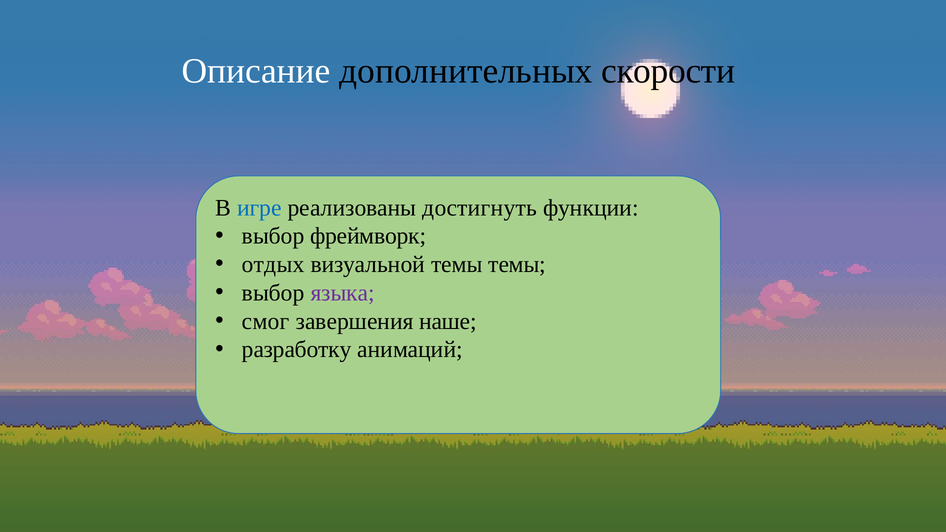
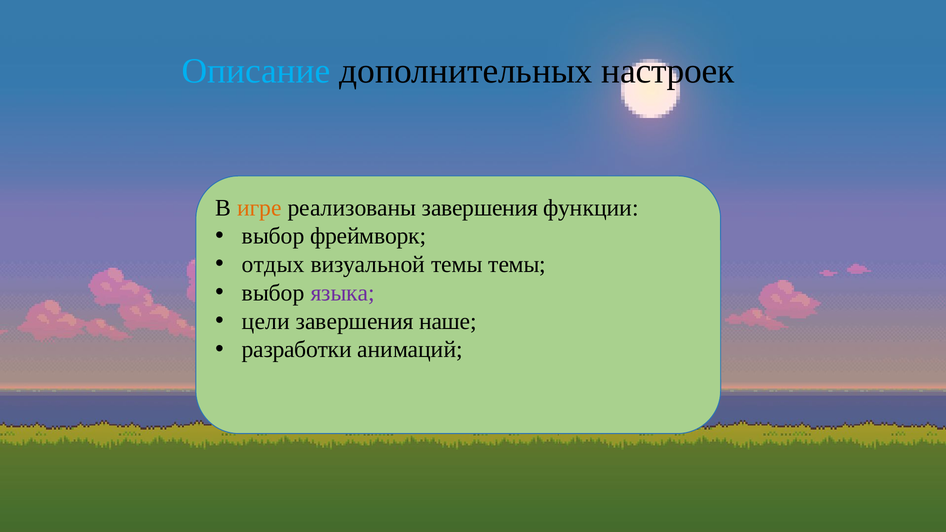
Описание colour: white -> light blue
скорости: скорости -> настроек
игре colour: blue -> orange
реализованы достигнуть: достигнуть -> завершения
смог: смог -> цели
разработку: разработку -> разработки
